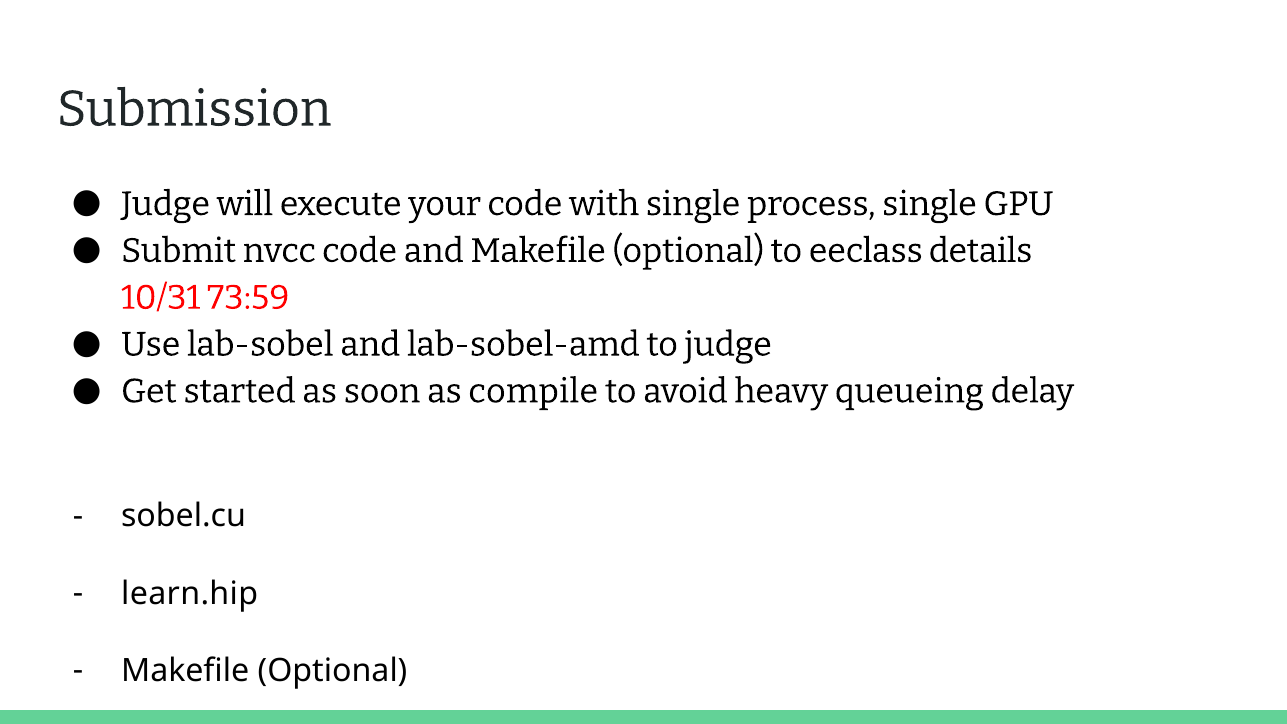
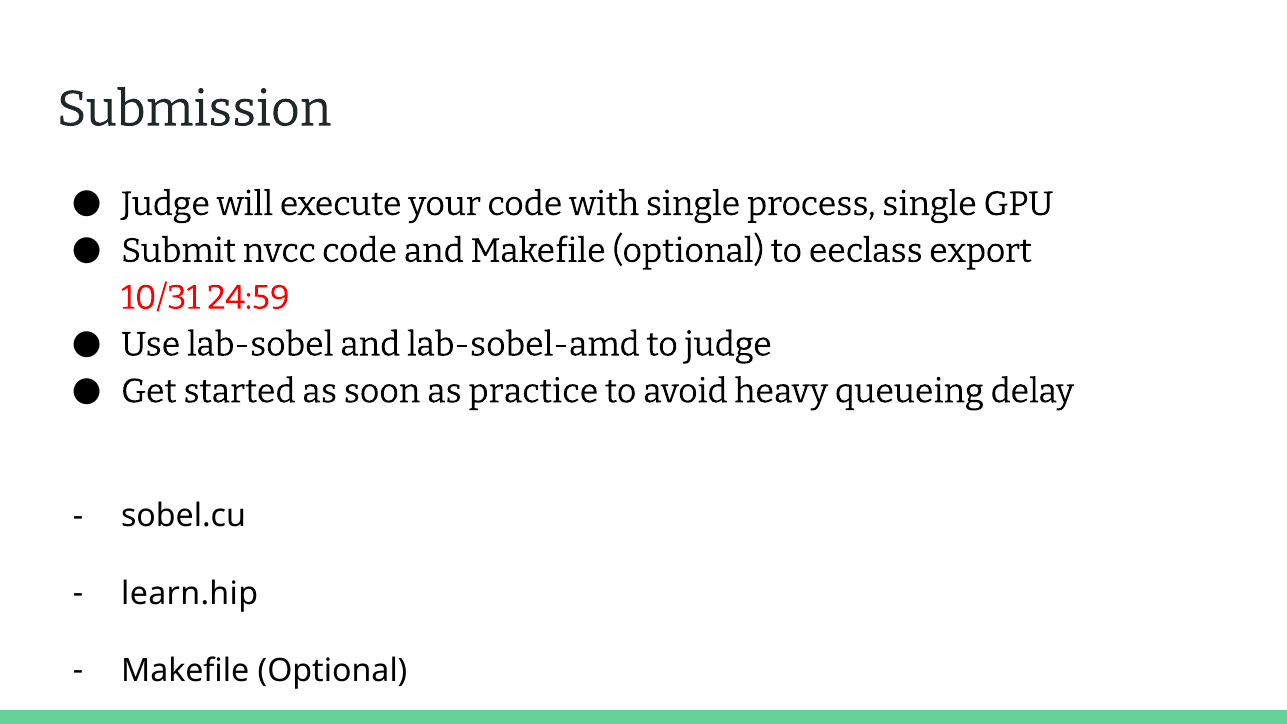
details: details -> export
73:59: 73:59 -> 24:59
compile: compile -> practice
